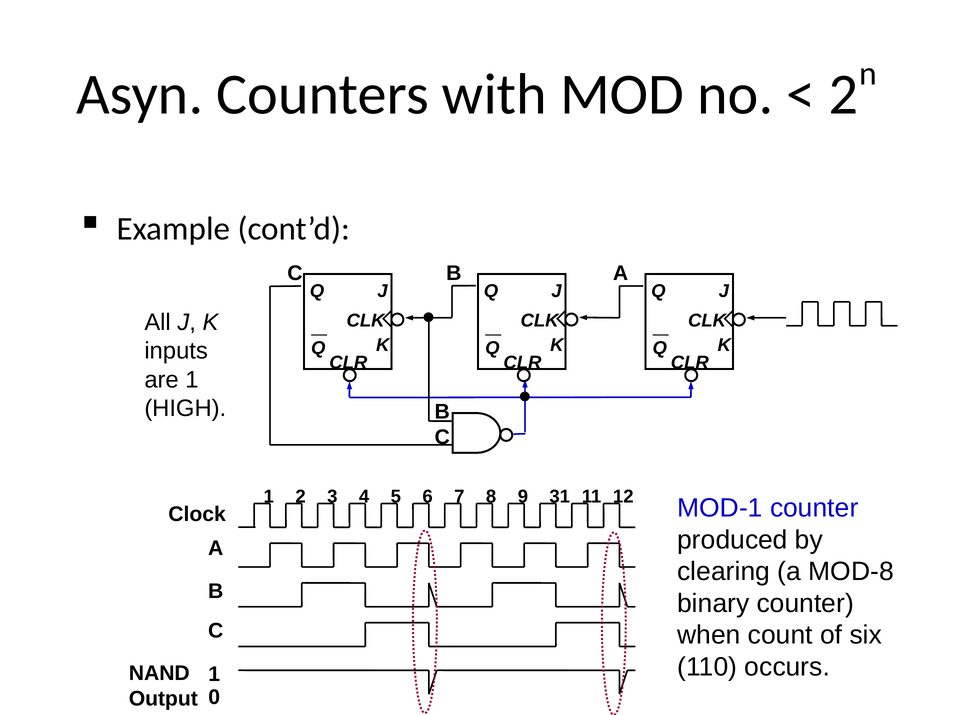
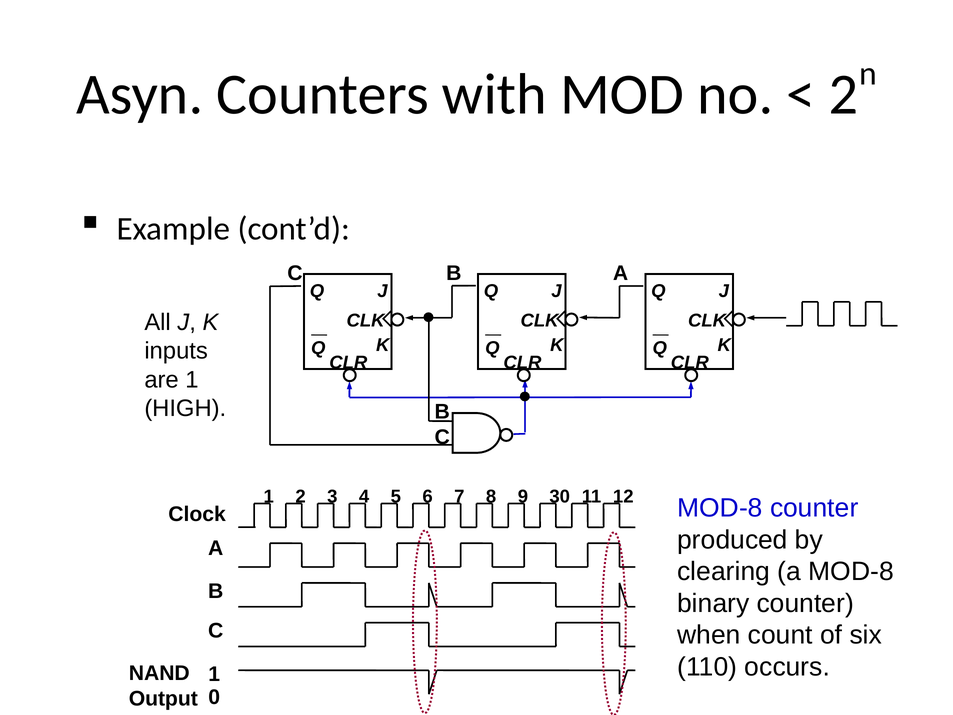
31: 31 -> 30
Clock MOD-1: MOD-1 -> MOD-8
